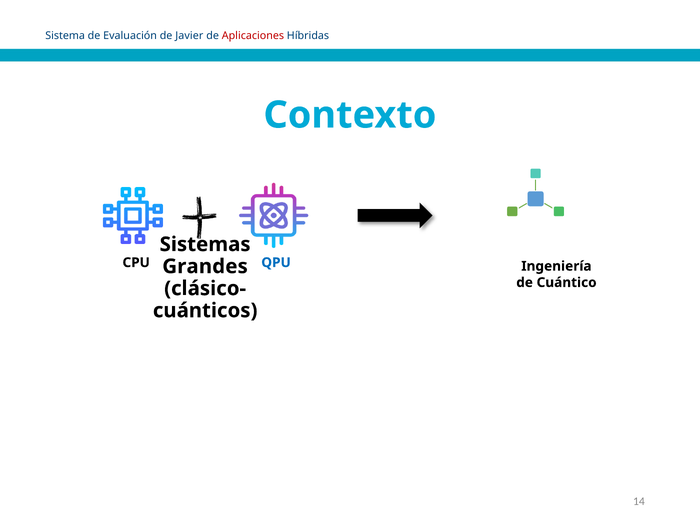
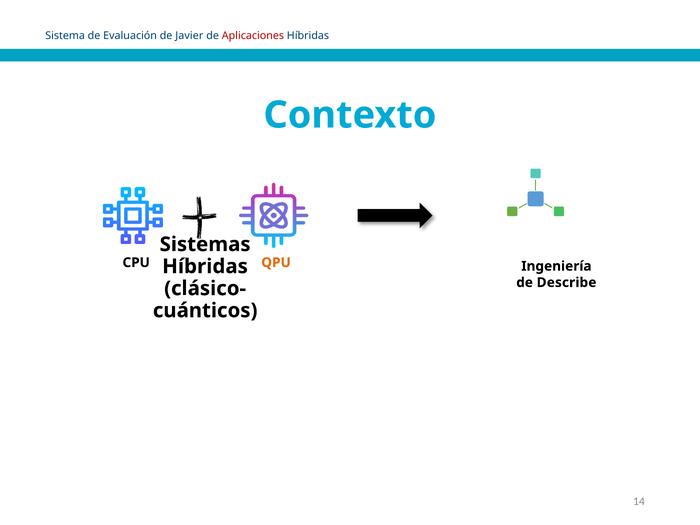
QPU colour: blue -> orange
Grandes at (205, 266): Grandes -> Híbridas
Cuántico: Cuántico -> Describe
